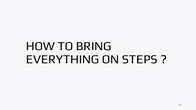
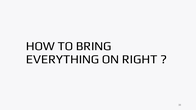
STEPS: STEPS -> RIGHT
